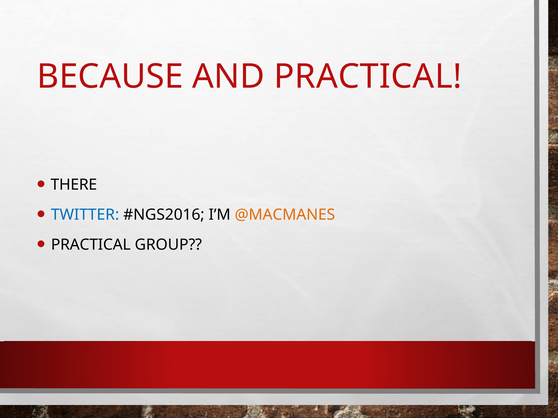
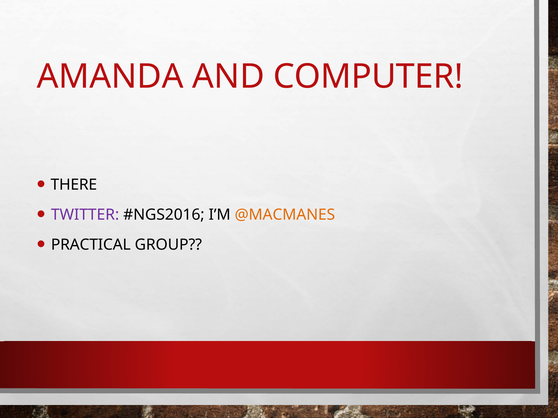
BECAUSE: BECAUSE -> AMANDA
AND PRACTICAL: PRACTICAL -> COMPUTER
TWITTER colour: blue -> purple
